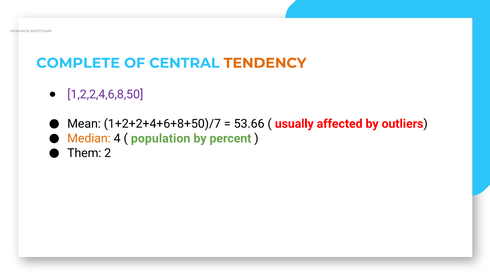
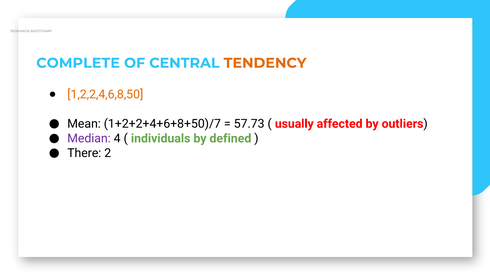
1,2,2,4,6,8,50 colour: purple -> orange
53.66: 53.66 -> 57.73
Median colour: orange -> purple
population: population -> individuals
percent: percent -> defined
Them: Them -> There
